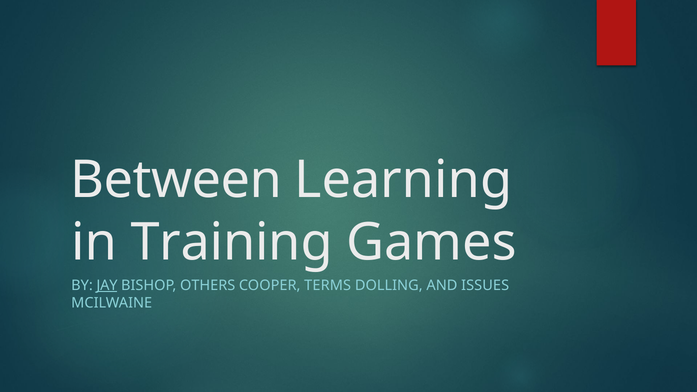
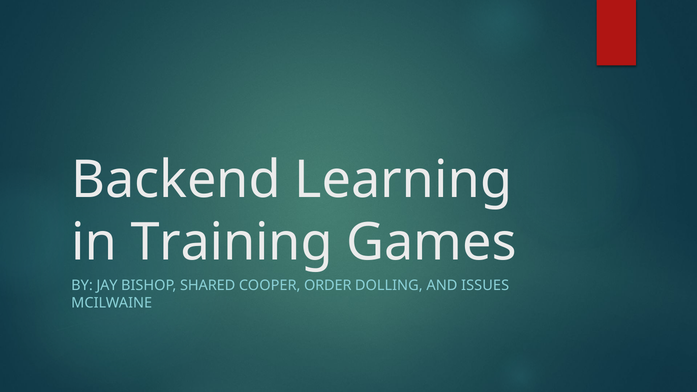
Between: Between -> Backend
JAY underline: present -> none
OTHERS: OTHERS -> SHARED
TERMS: TERMS -> ORDER
